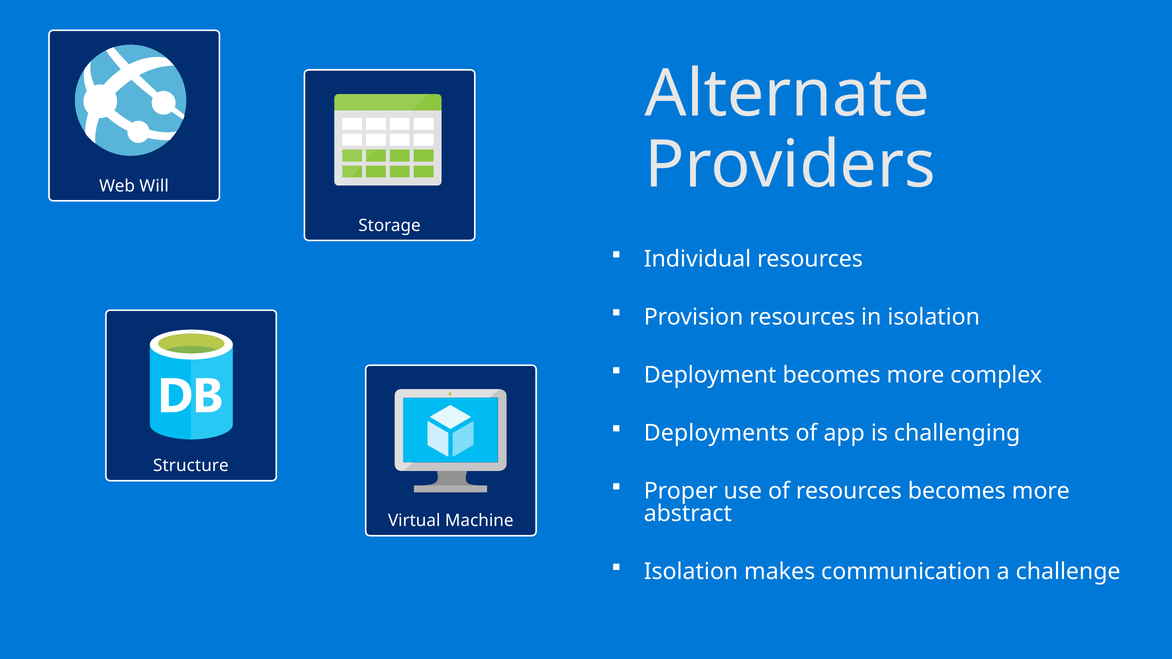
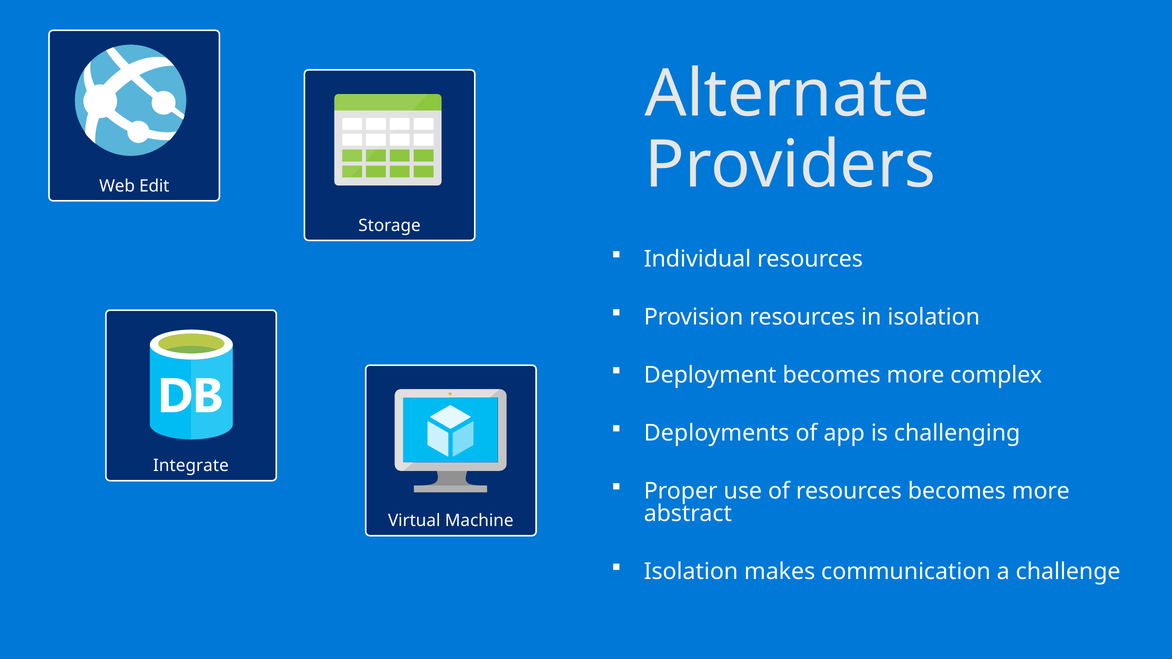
Will: Will -> Edit
Structure: Structure -> Integrate
